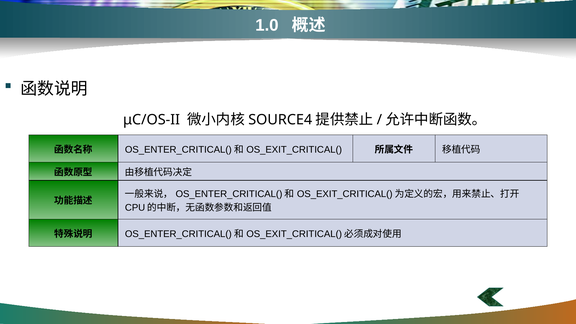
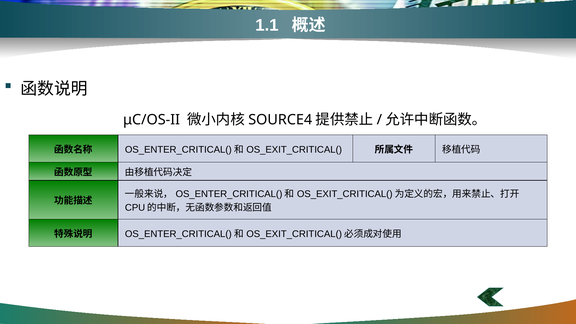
1.0: 1.0 -> 1.1
